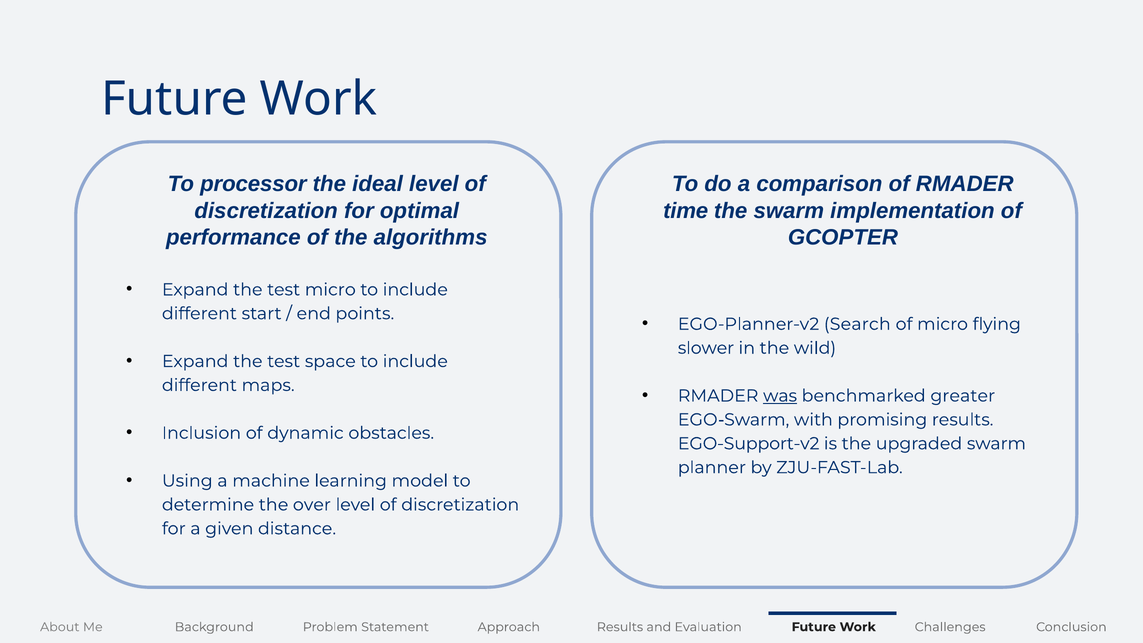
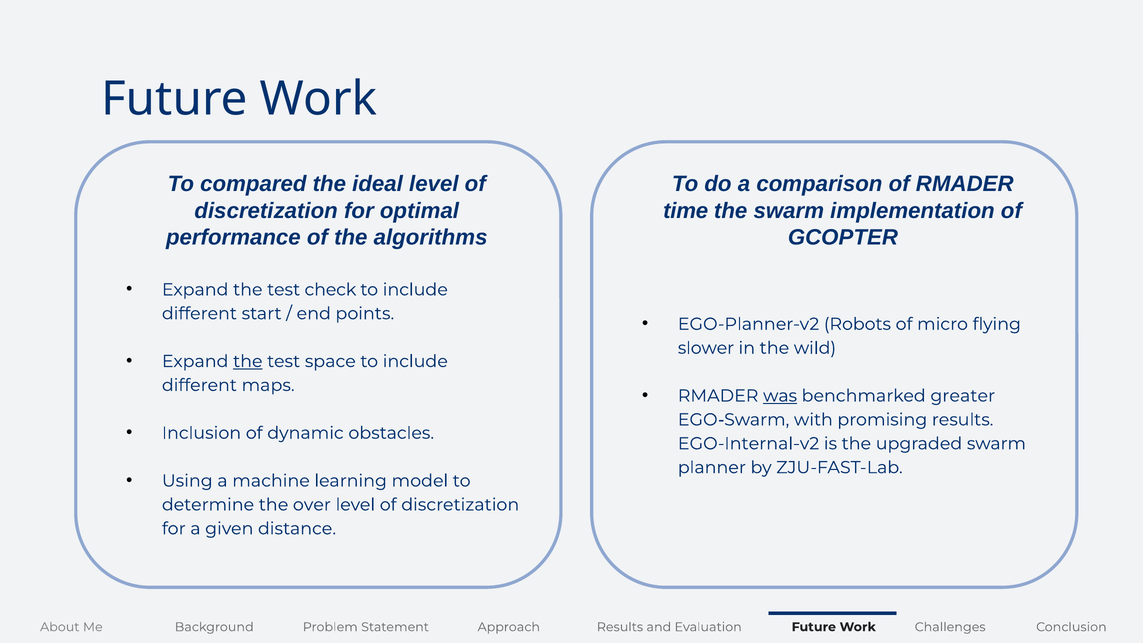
processor: processor -> compared
test micro: micro -> check
Search: Search -> Robots
the at (248, 361) underline: none -> present
EGO-Support-v2: EGO-Support-v2 -> EGO-Internal-v2
